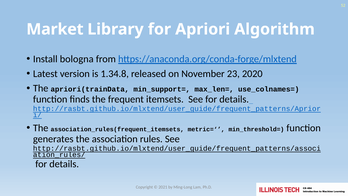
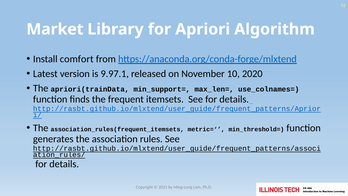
bologna: bologna -> comfort
1.34.8: 1.34.8 -> 9.97.1
23: 23 -> 10
